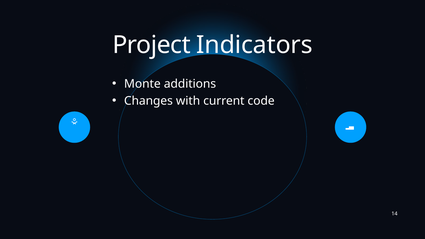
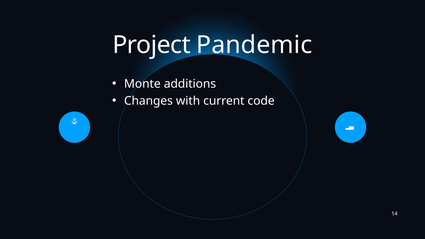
Indicators: Indicators -> Pandemic
